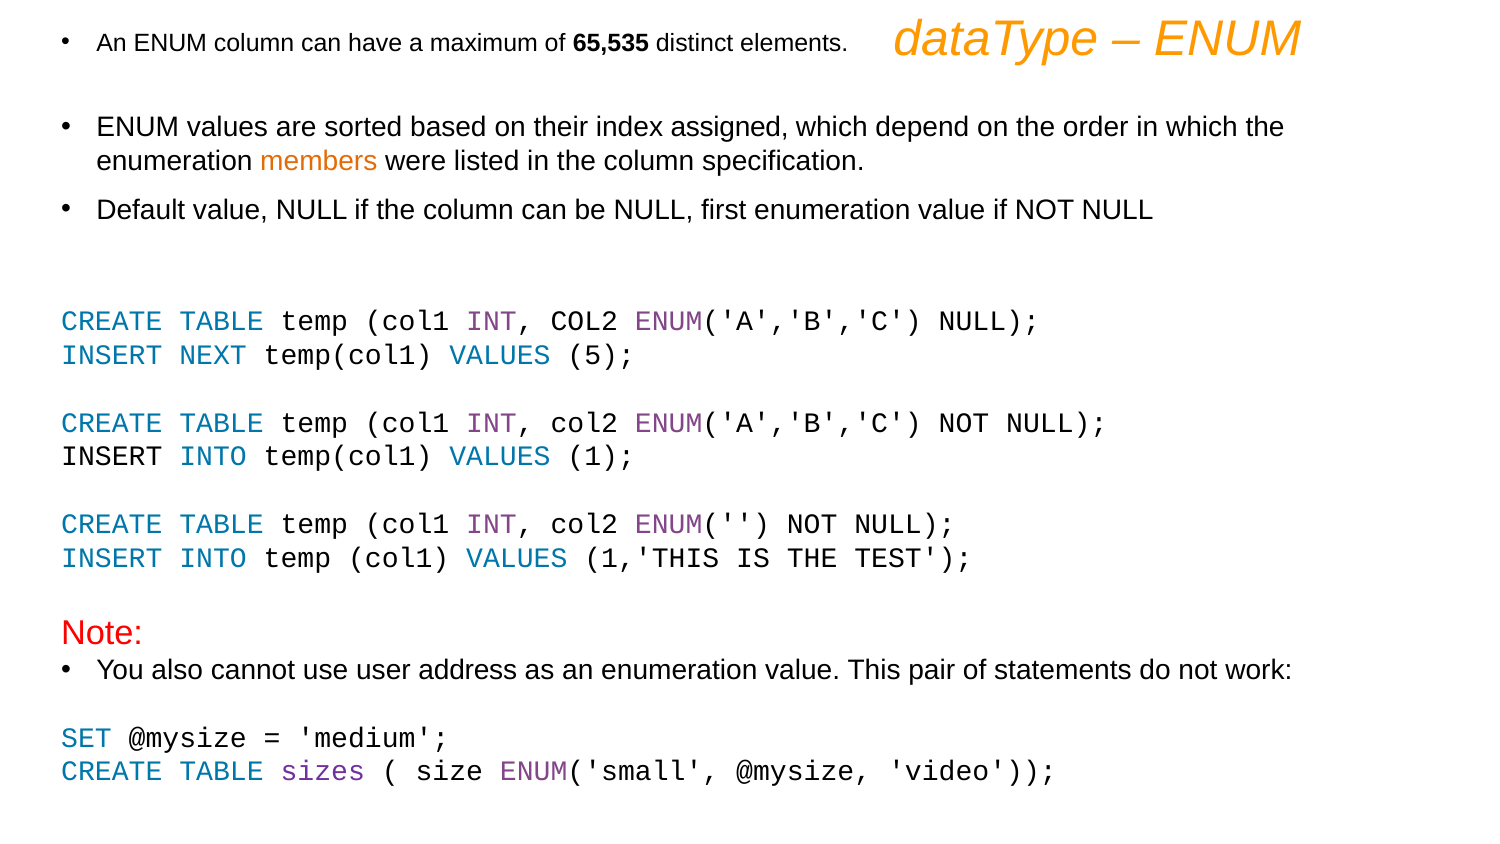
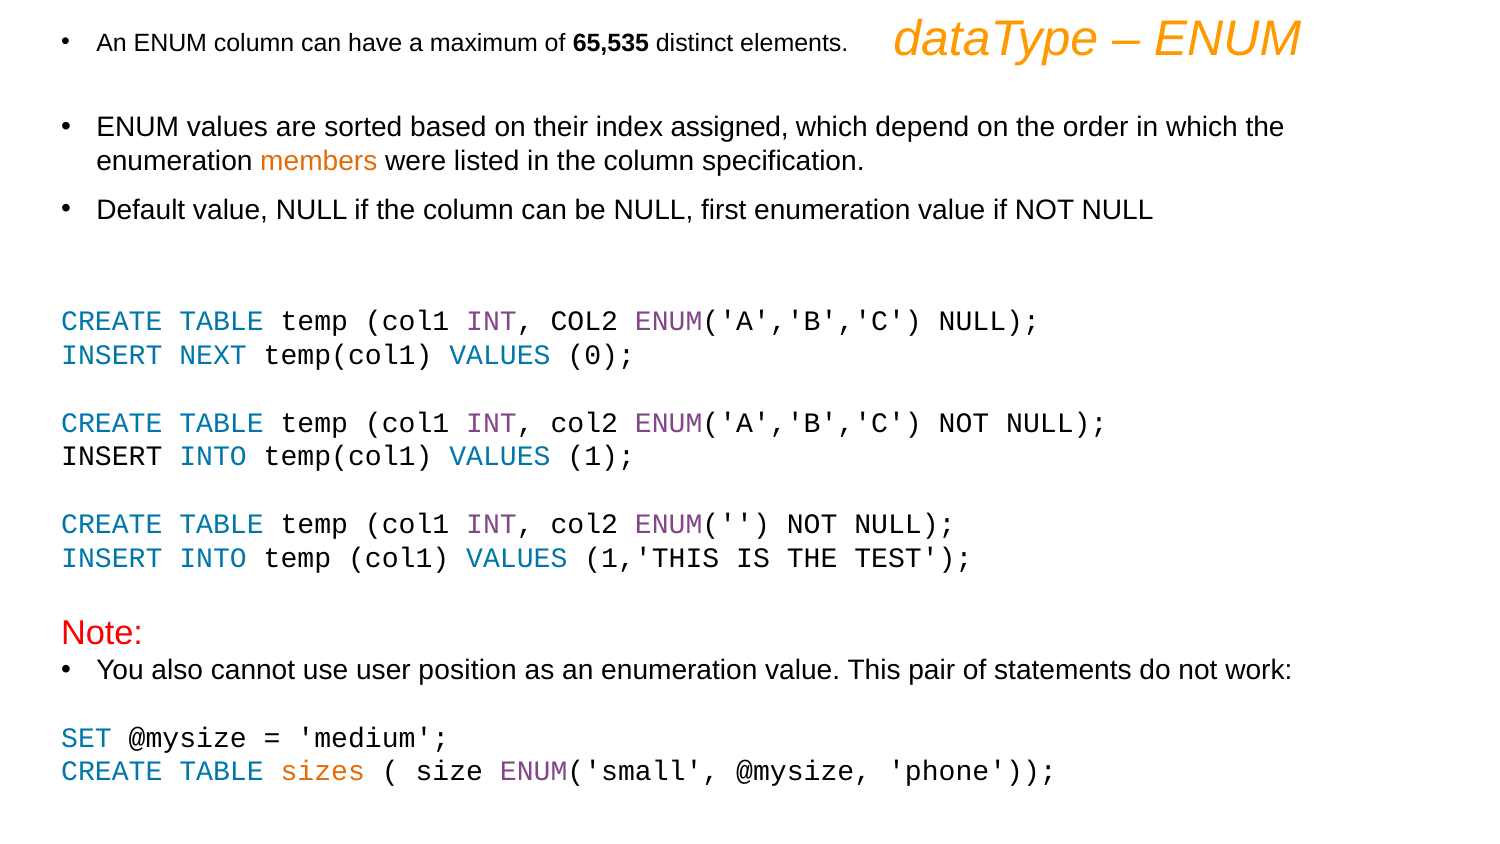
5: 5 -> 0
address: address -> position
sizes colour: purple -> orange
video: video -> phone
